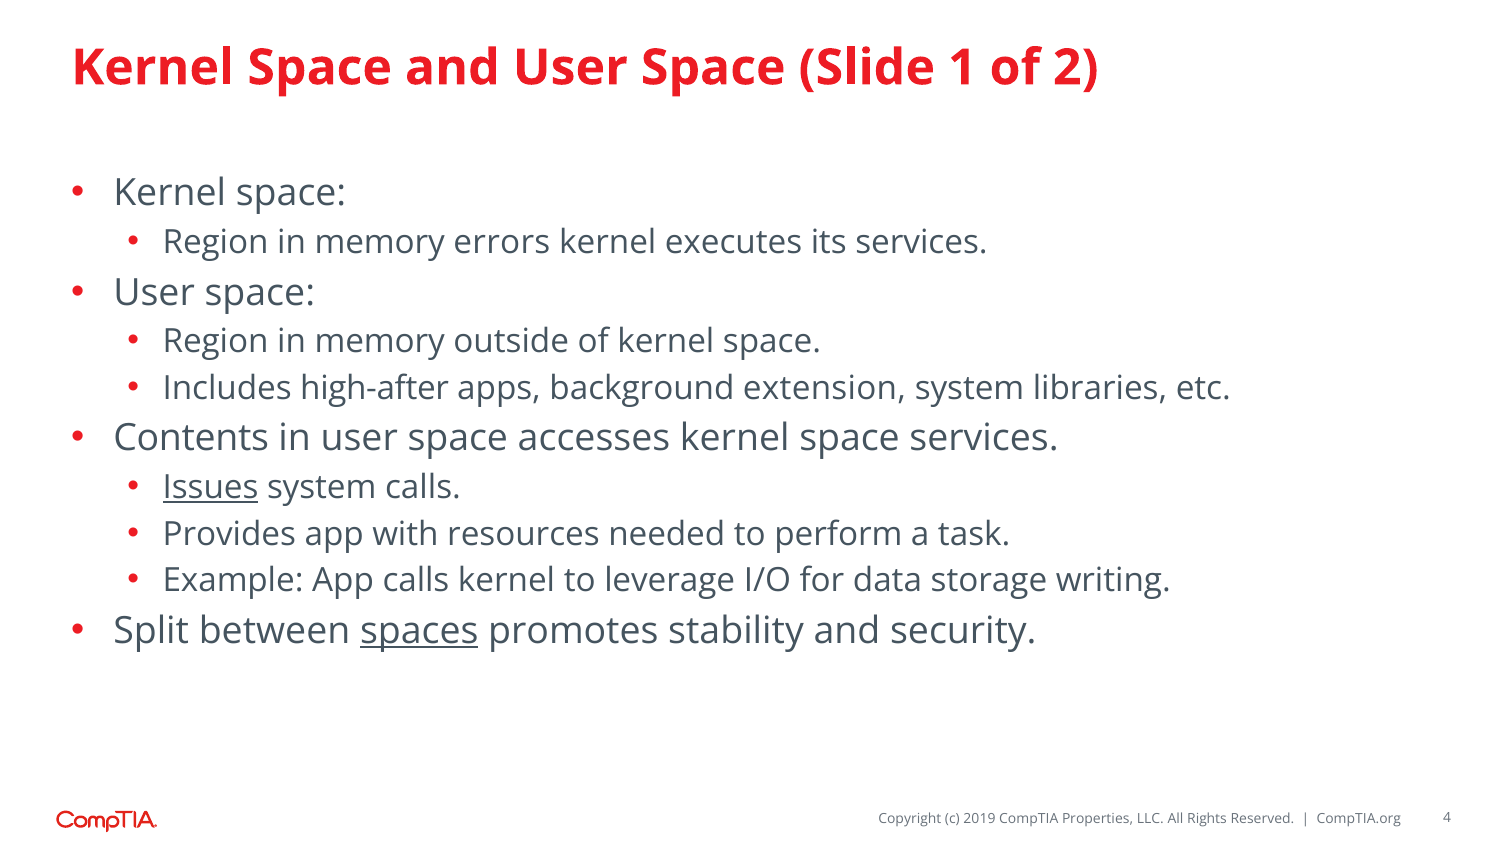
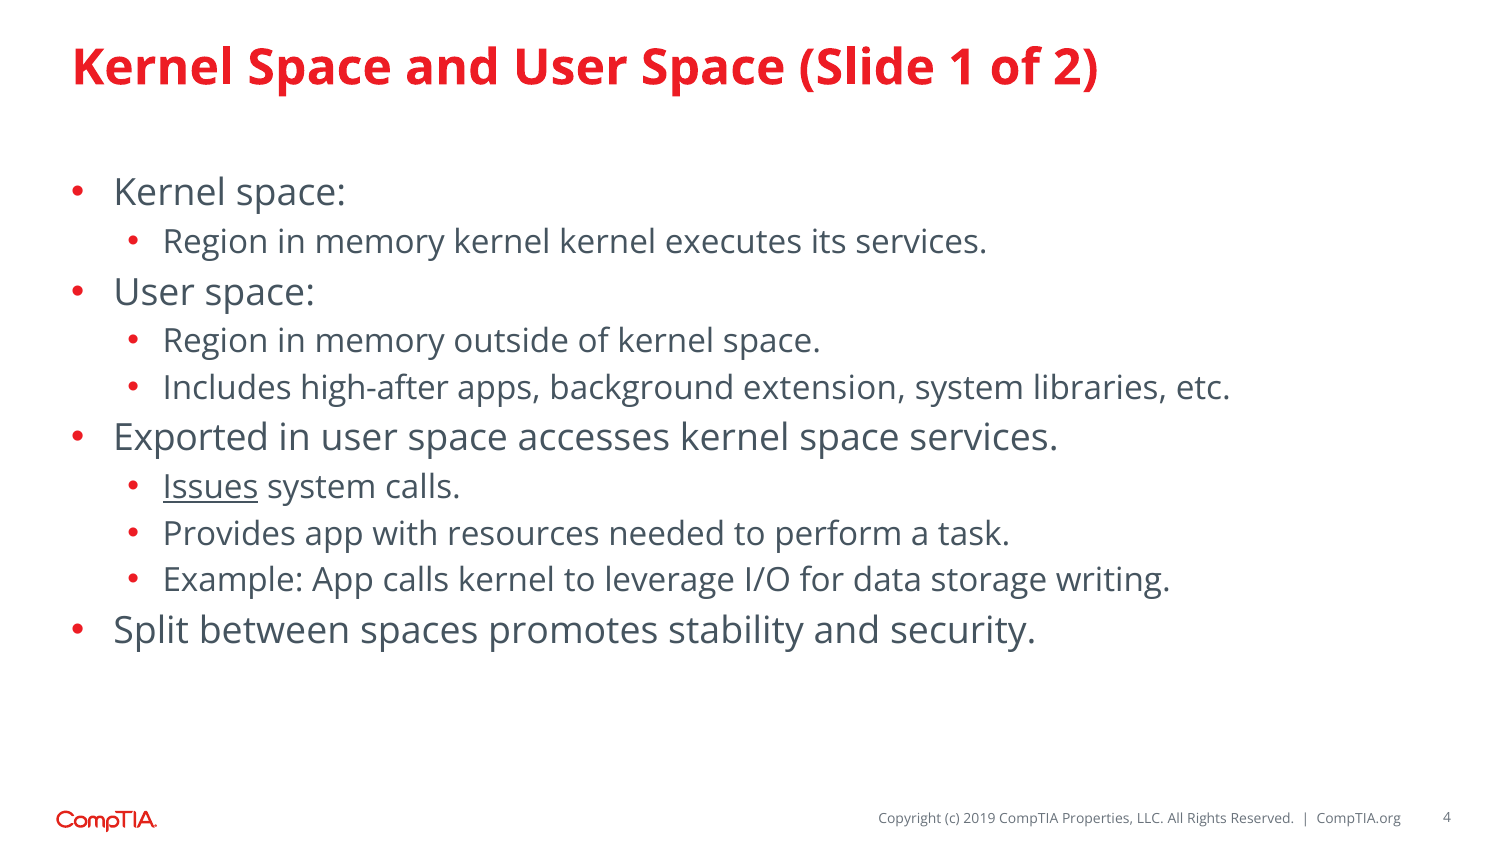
memory errors: errors -> kernel
Contents: Contents -> Exported
spaces underline: present -> none
